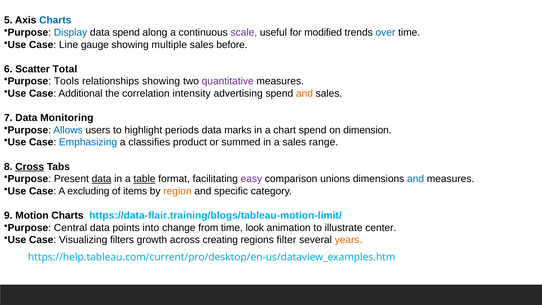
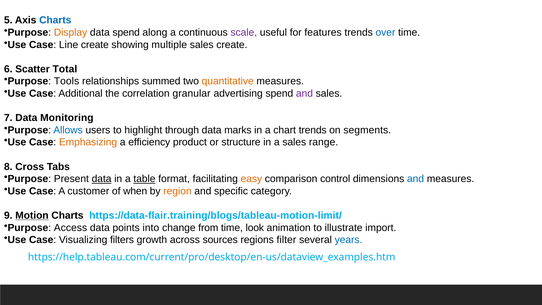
Display colour: blue -> orange
modified: modified -> features
Line gauge: gauge -> create
sales before: before -> create
relationships showing: showing -> summed
quantitative colour: purple -> orange
intensity: intensity -> granular
and at (304, 93) colour: orange -> purple
periods: periods -> through
chart spend: spend -> trends
dimension: dimension -> segments
Emphasizing colour: blue -> orange
classifies: classifies -> efficiency
summed: summed -> structure
Cross underline: present -> none
easy colour: purple -> orange
unions: unions -> control
excluding: excluding -> customer
items: items -> when
Motion underline: none -> present
Central: Central -> Access
center: center -> import
creating: creating -> sources
years colour: orange -> blue
